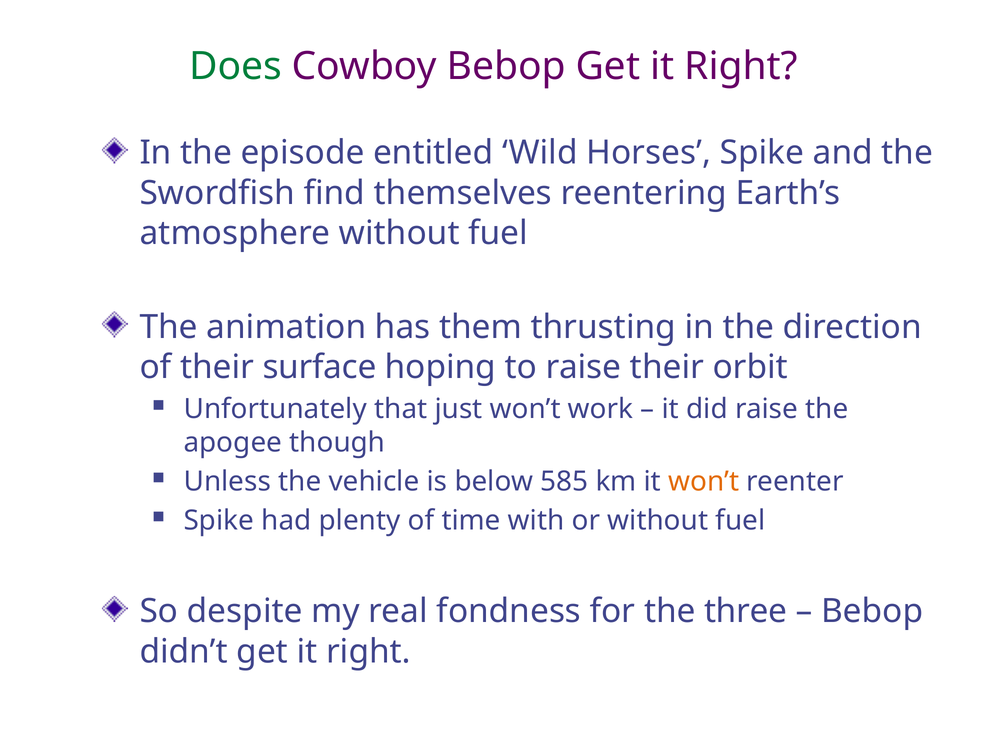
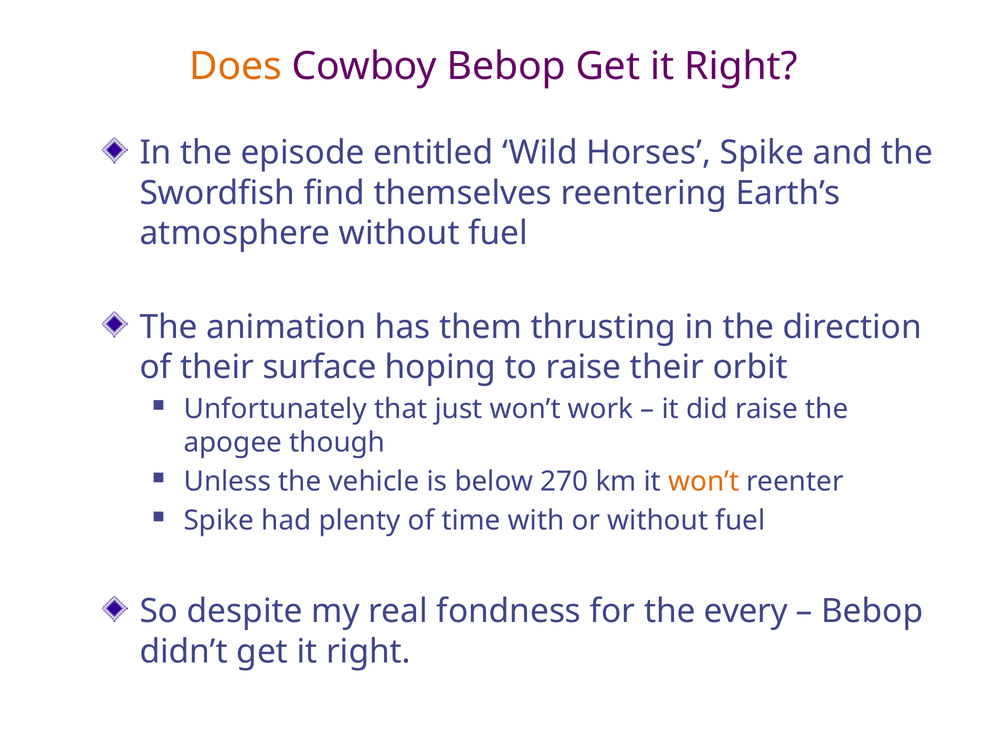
Does colour: green -> orange
585: 585 -> 270
three: three -> every
